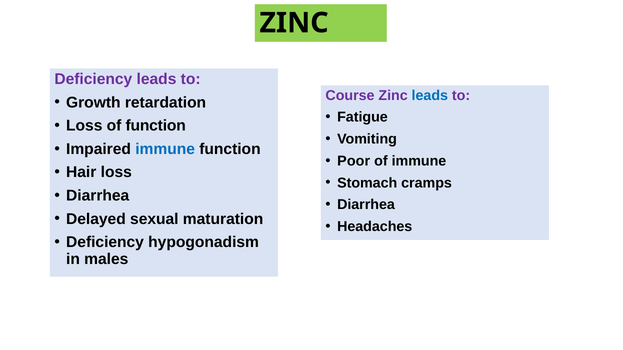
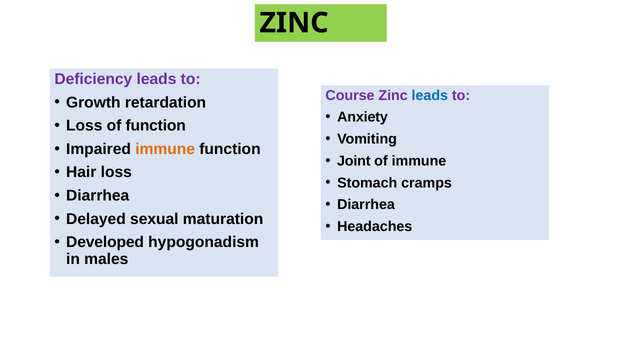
Fatigue: Fatigue -> Anxiety
immune at (165, 149) colour: blue -> orange
Poor: Poor -> Joint
Deficiency at (105, 242): Deficiency -> Developed
